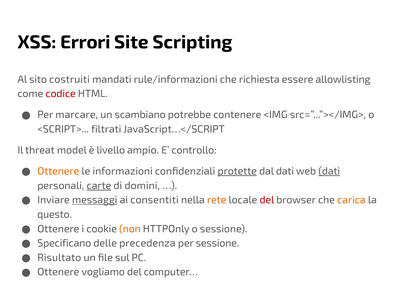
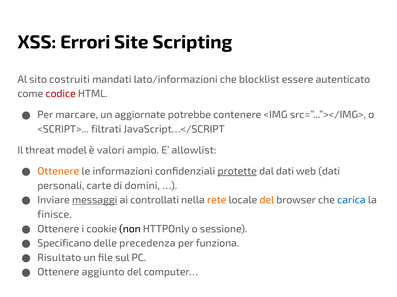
rule/informazioni: rule/informazioni -> lato/informazioni
richiesta: richiesta -> blocklist
allowlisting: allowlisting -> autenticato
scambiano: scambiano -> aggiornate
livello: livello -> valori
controllo: controllo -> allowlist
dati at (329, 172) underline: present -> none
carte underline: present -> none
consentiti: consentiti -> controllati
del at (267, 200) colour: red -> orange
carica colour: orange -> blue
questo: questo -> finisce
non colour: orange -> black
per sessione: sessione -> funziona
vogliamo: vogliamo -> aggiunto
